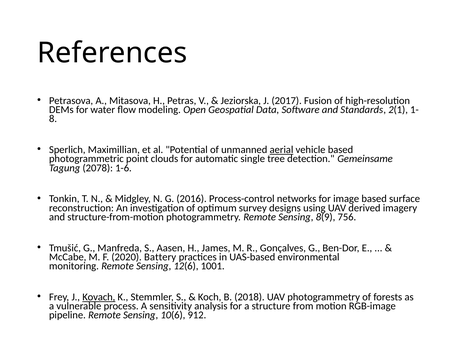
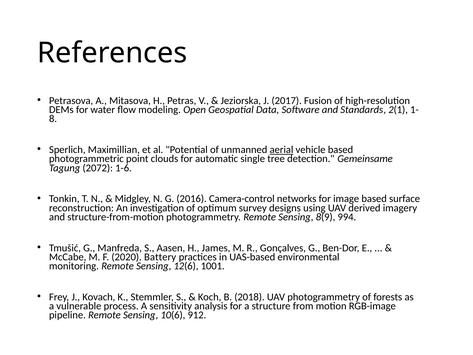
2078: 2078 -> 2072
Process-control: Process-control -> Camera-control
756: 756 -> 994
Kovach underline: present -> none
